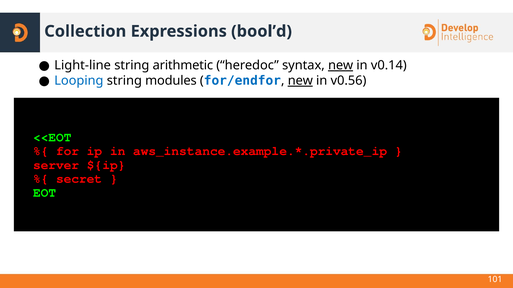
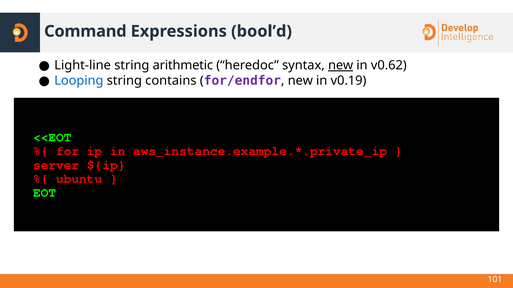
Collection: Collection -> Command
v0.14: v0.14 -> v0.62
modules: modules -> contains
for/endfor colour: blue -> purple
new at (300, 81) underline: present -> none
v0.56: v0.56 -> v0.19
secret: secret -> ubuntu
